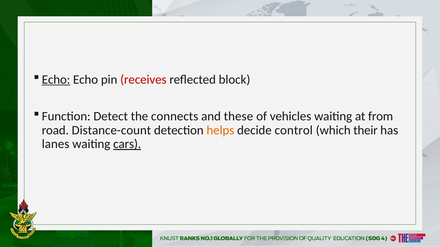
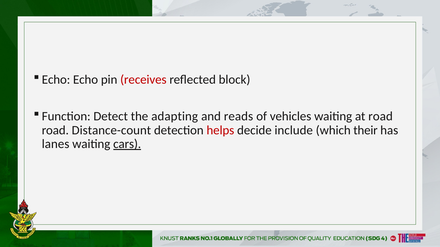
Echo at (56, 80) underline: present -> none
connects: connects -> adapting
these: these -> reads
at from: from -> road
helps colour: orange -> red
control: control -> include
